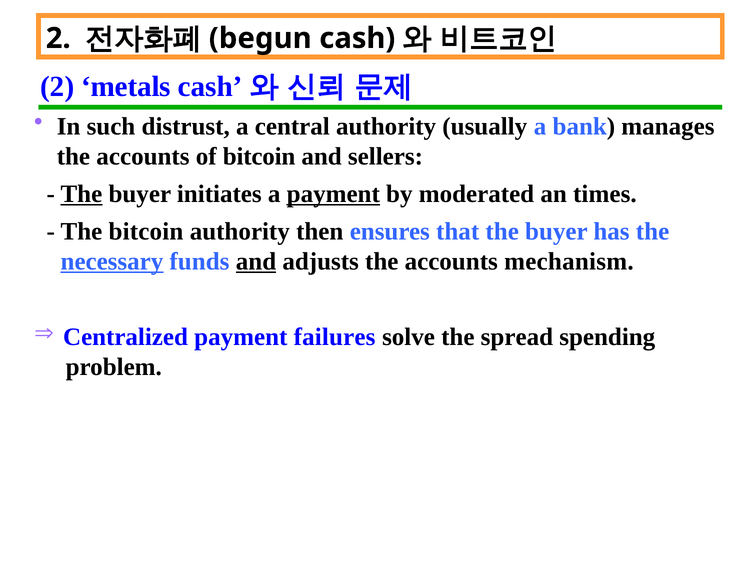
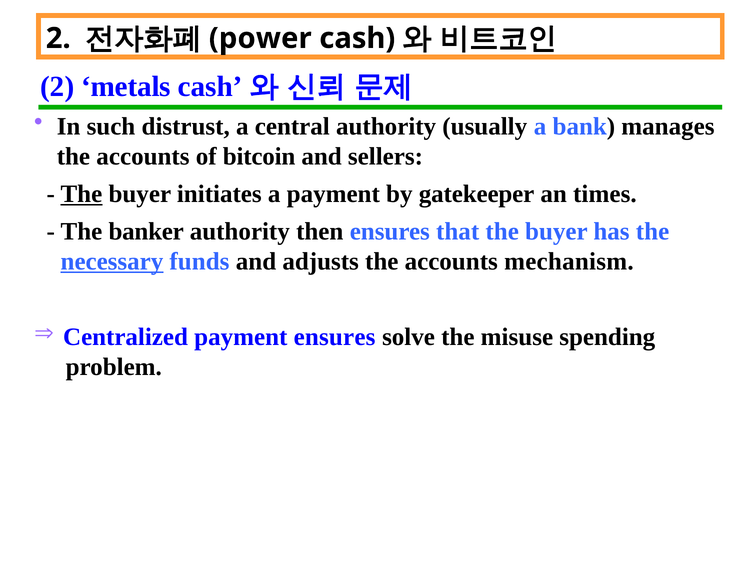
begun: begun -> power
payment at (333, 194) underline: present -> none
moderated: moderated -> gatekeeper
The bitcoin: bitcoin -> banker
and at (256, 261) underline: present -> none
payment failures: failures -> ensures
spread: spread -> misuse
